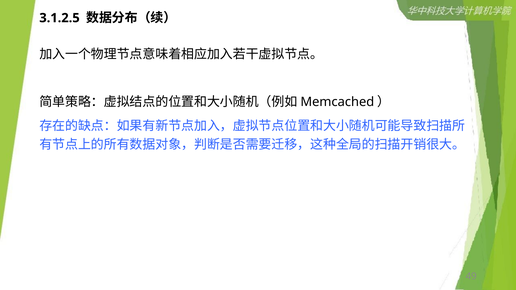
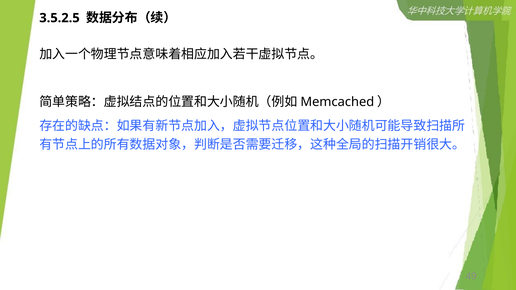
3.1.2.5: 3.1.2.5 -> 3.5.2.5
